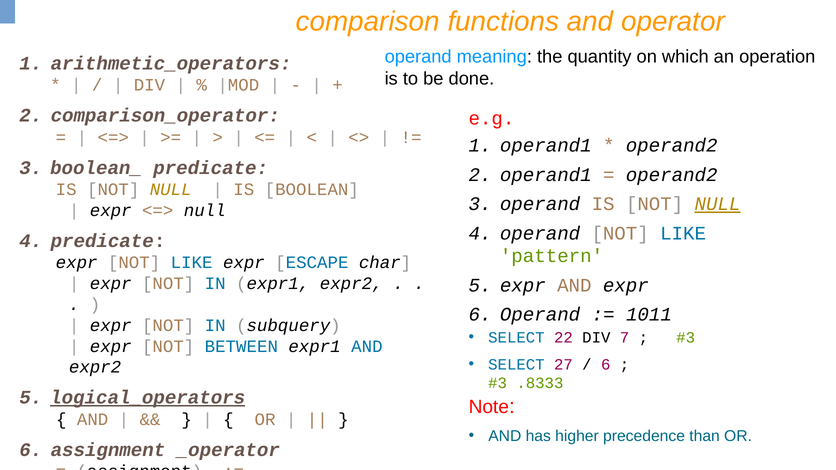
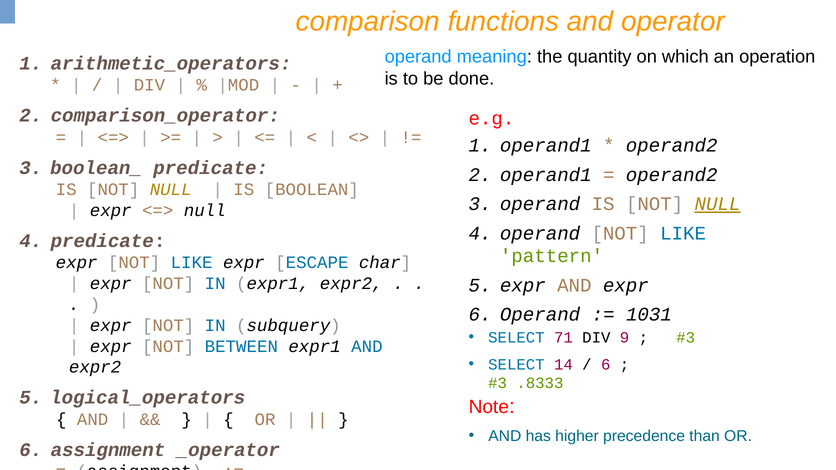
1011: 1011 -> 1031
22: 22 -> 71
7: 7 -> 9
27: 27 -> 14
logical_operators underline: present -> none
